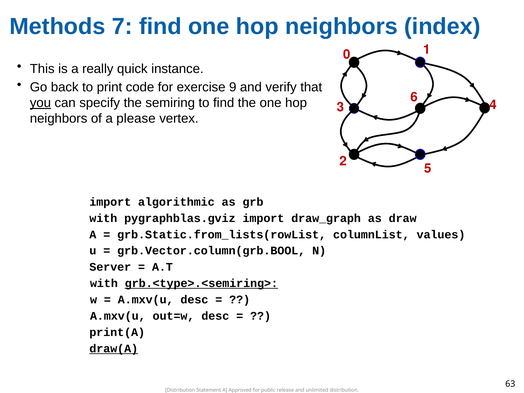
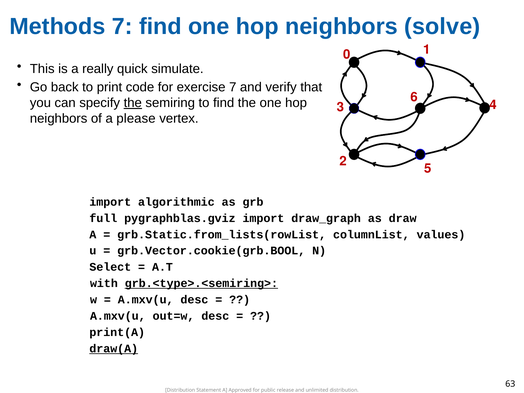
index: index -> solve
instance: instance -> simulate
exercise 9: 9 -> 7
you underline: present -> none
the at (133, 103) underline: none -> present
with at (103, 218): with -> full
grb.Vector.column(grb.BOOL: grb.Vector.column(grb.BOOL -> grb.Vector.cookie(grb.BOOL
Server: Server -> Select
